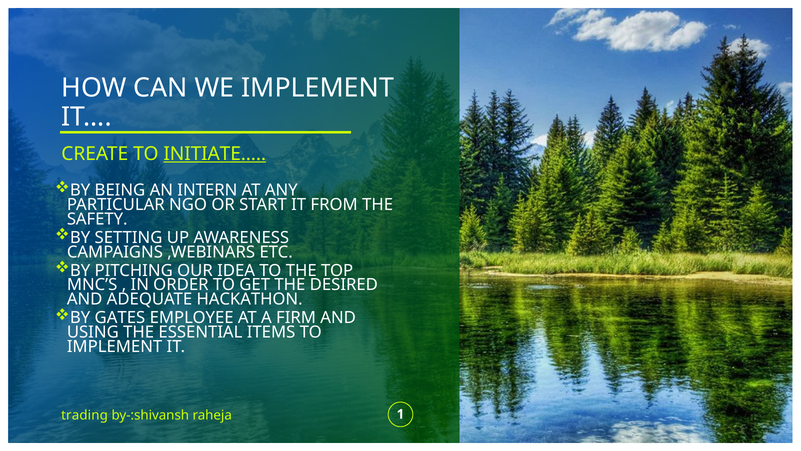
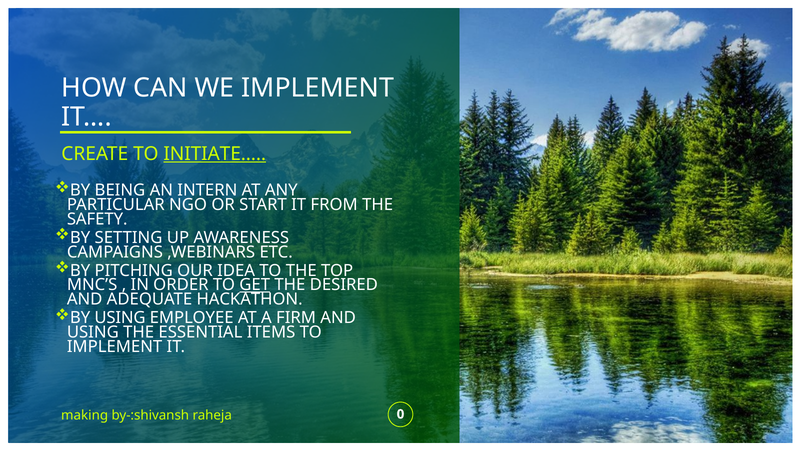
GET underline: none -> present
BY GATES: GATES -> USING
trading: trading -> making
1: 1 -> 0
